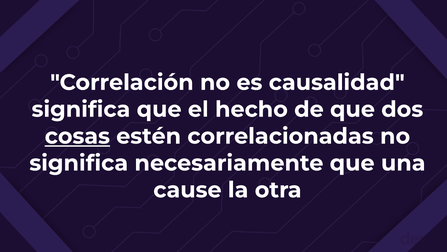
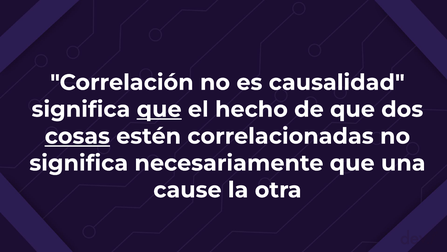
que at (159, 109) underline: none -> present
